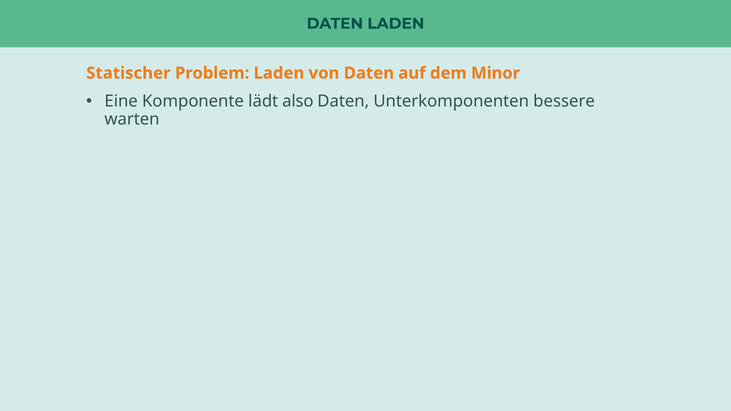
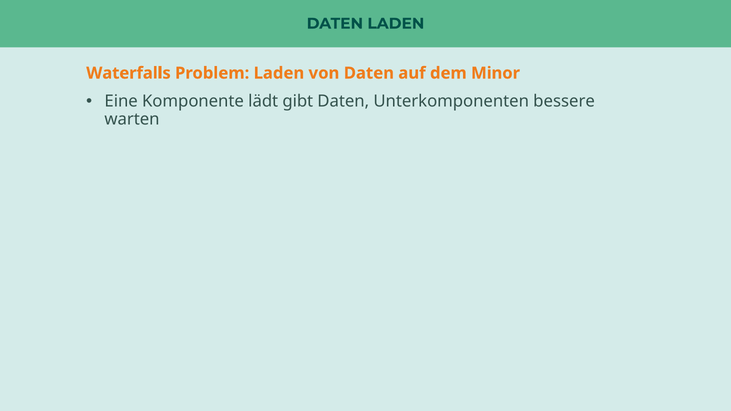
Statischer: Statischer -> Waterfalls
also: also -> gibt
